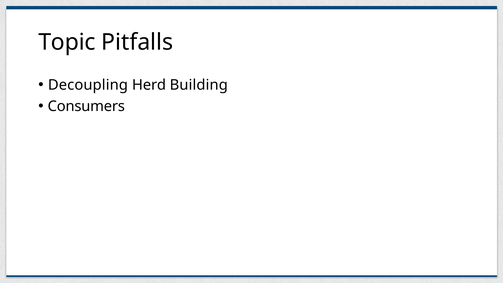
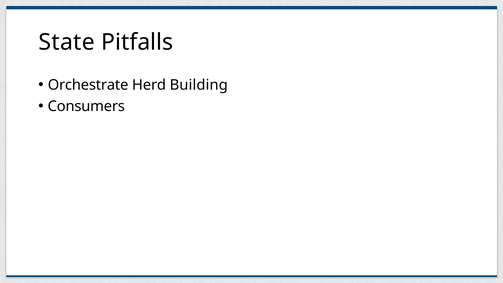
Topic: Topic -> State
Decoupling: Decoupling -> Orchestrate
